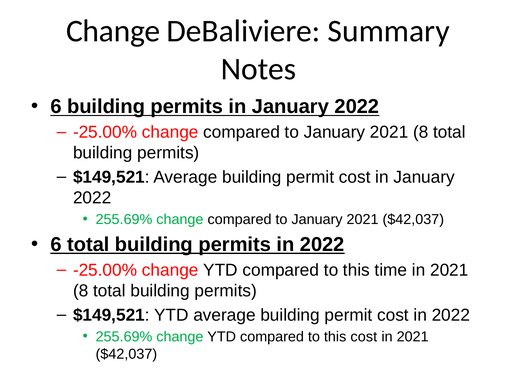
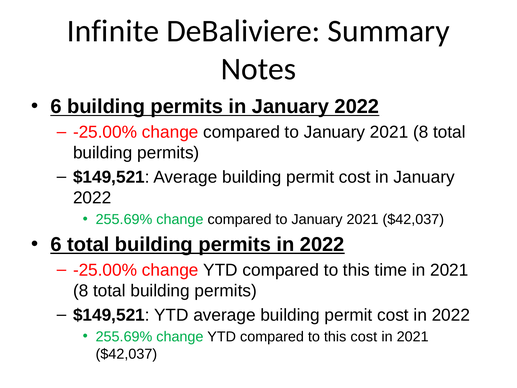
Change at (113, 31): Change -> Infinite
